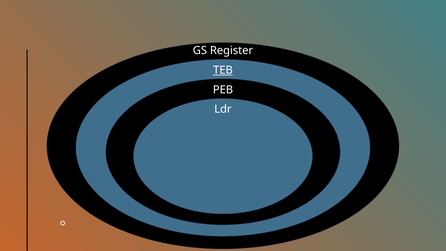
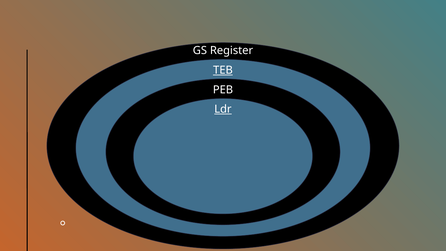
Ldr underline: none -> present
